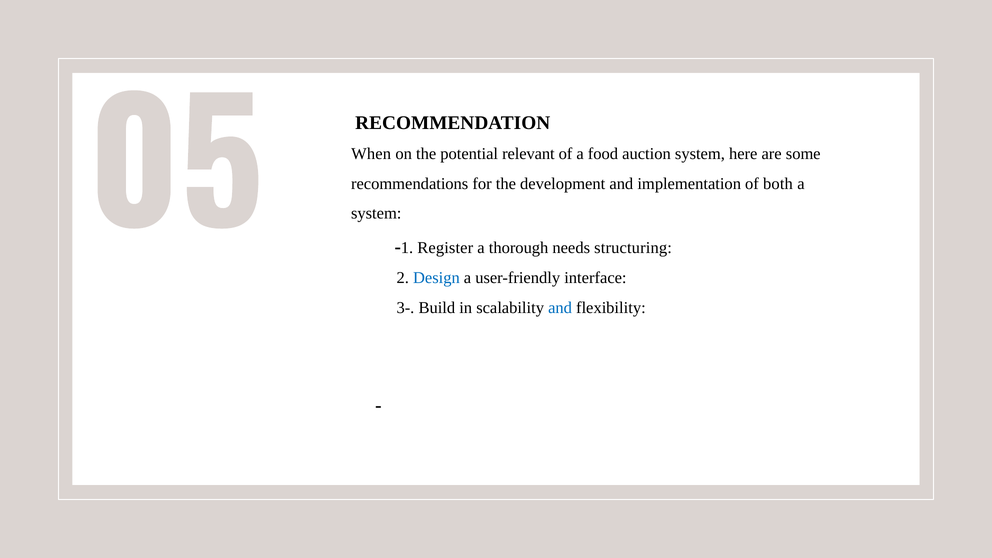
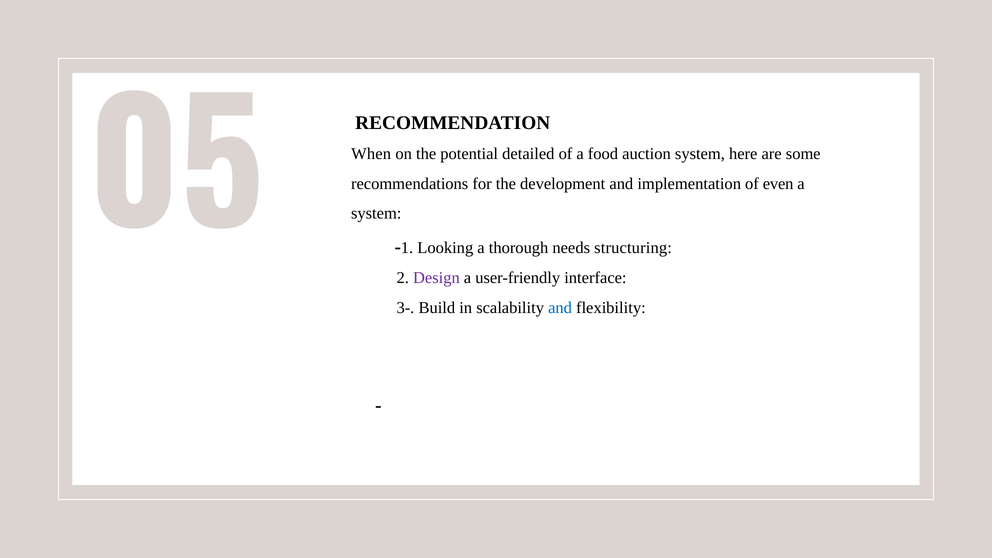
relevant: relevant -> detailed
both: both -> even
Register: Register -> Looking
Design colour: blue -> purple
